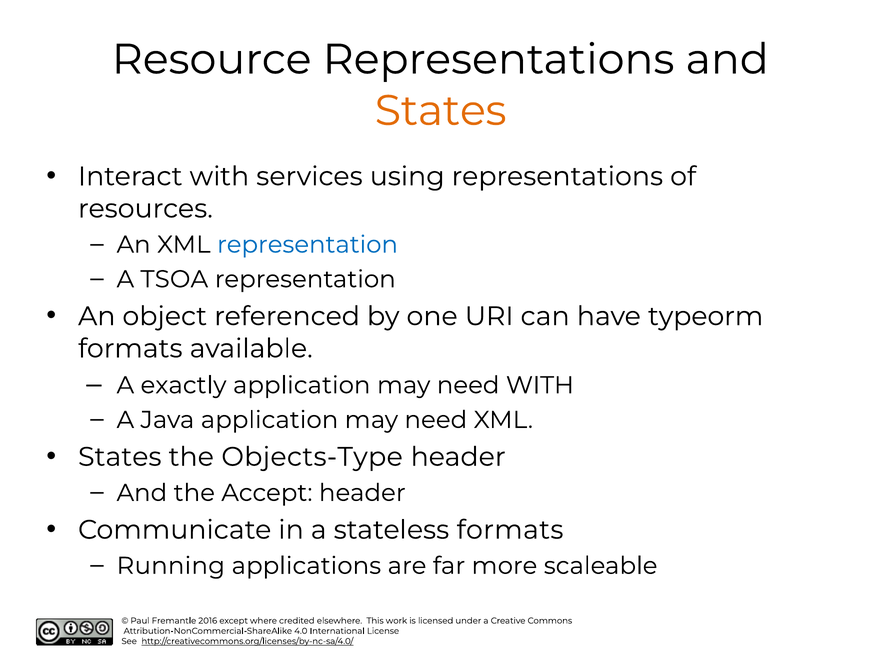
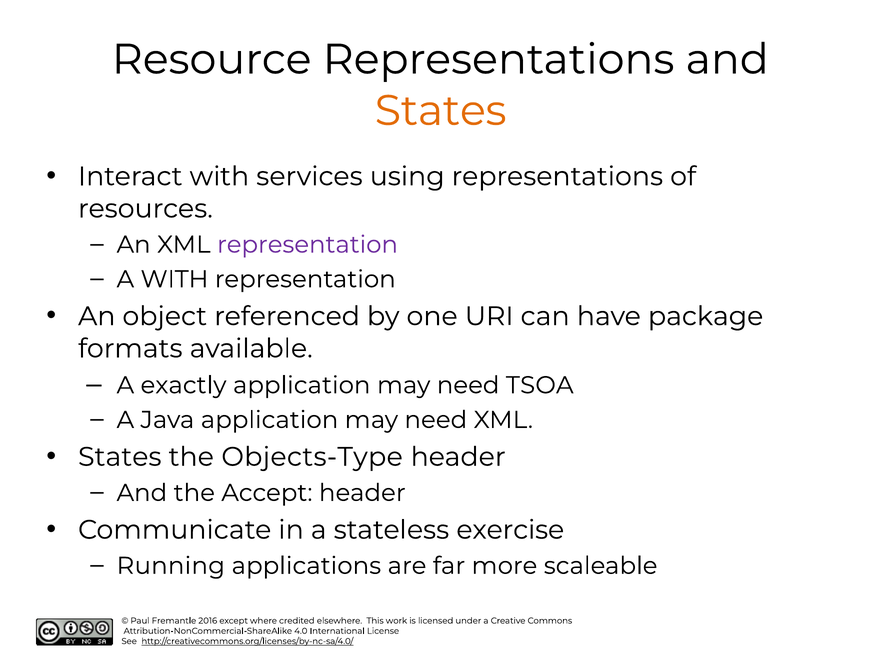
representation at (307, 245) colour: blue -> purple
A TSOA: TSOA -> WITH
typeorm: typeorm -> package
need WITH: WITH -> TSOA
stateless formats: formats -> exercise
